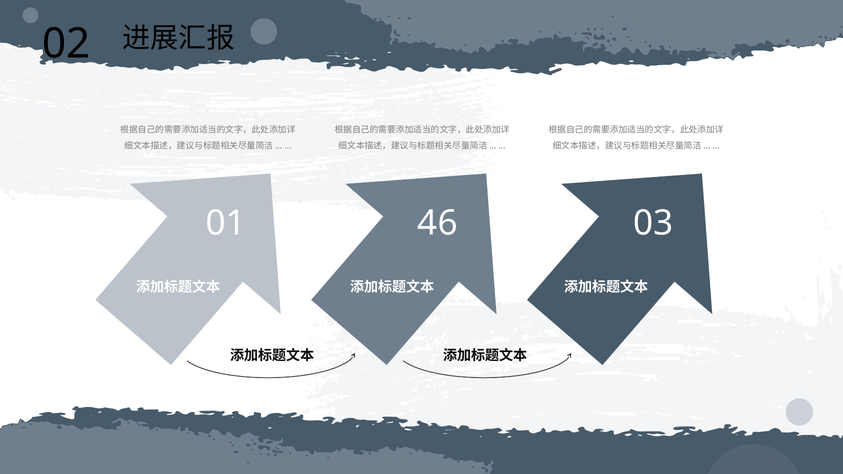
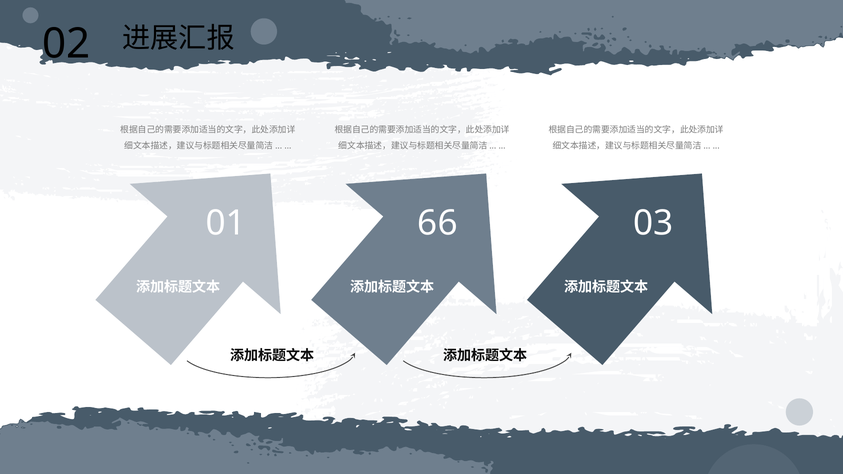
46: 46 -> 66
